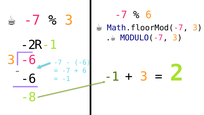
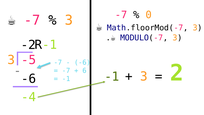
6 at (149, 15): 6 -> 0
-6 at (29, 60): -6 -> -5
-8: -8 -> -4
